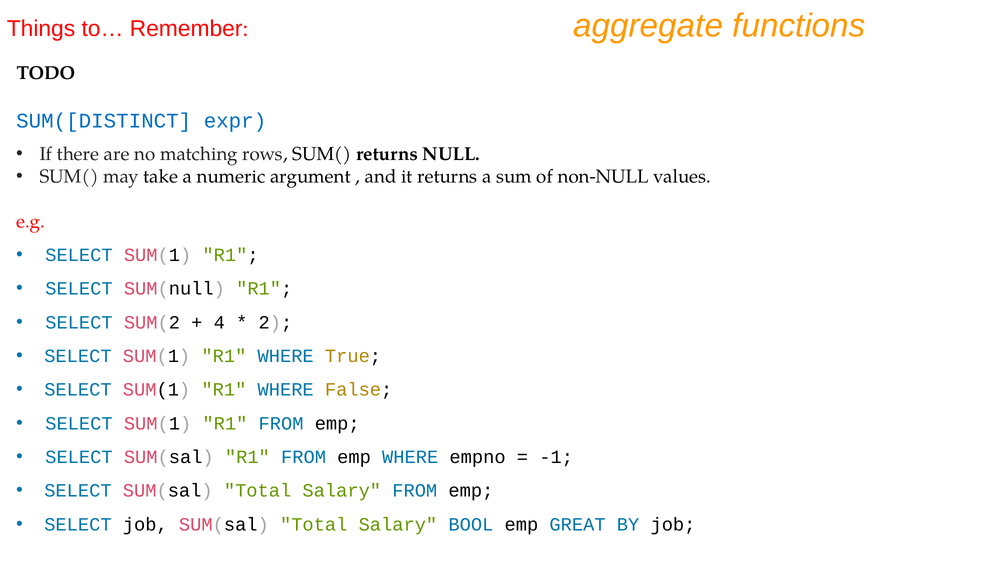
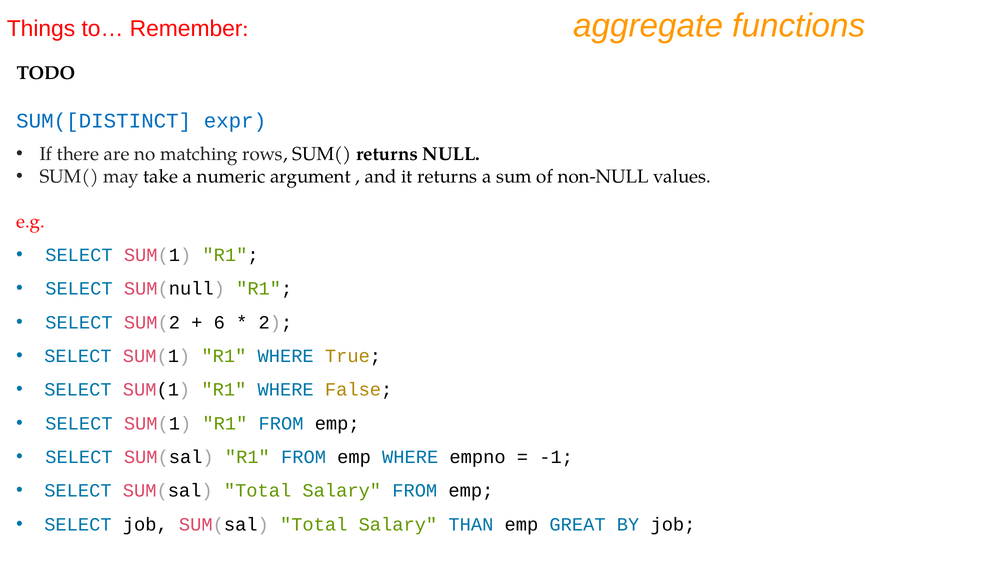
4: 4 -> 6
BOOL: BOOL -> THAN
